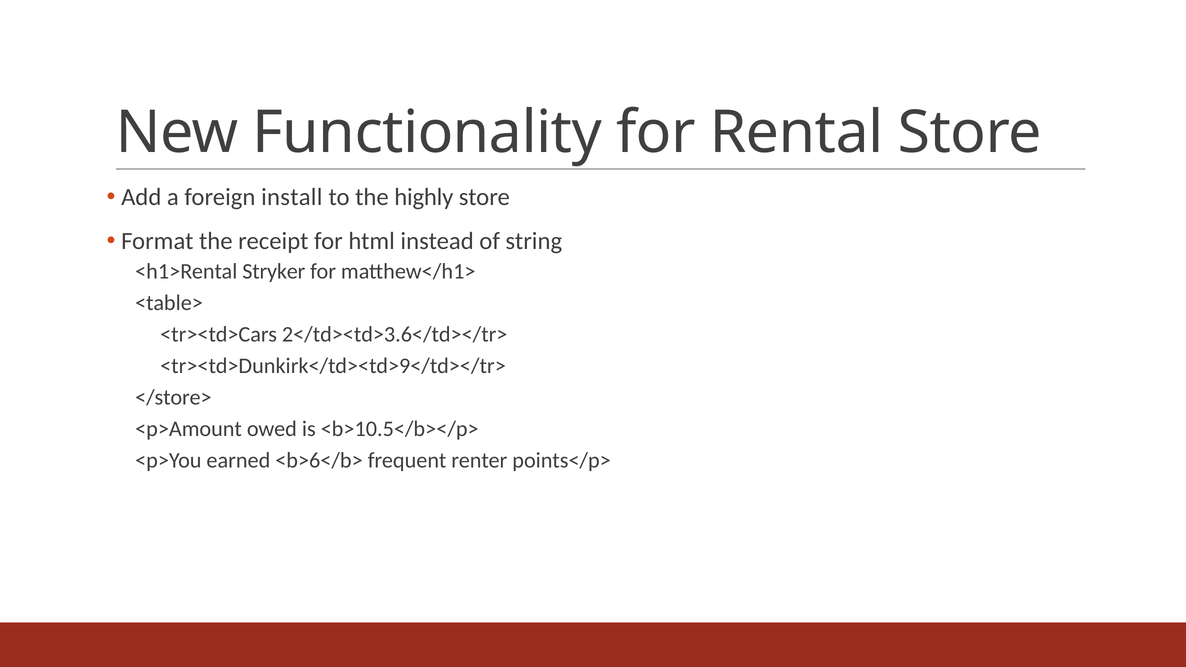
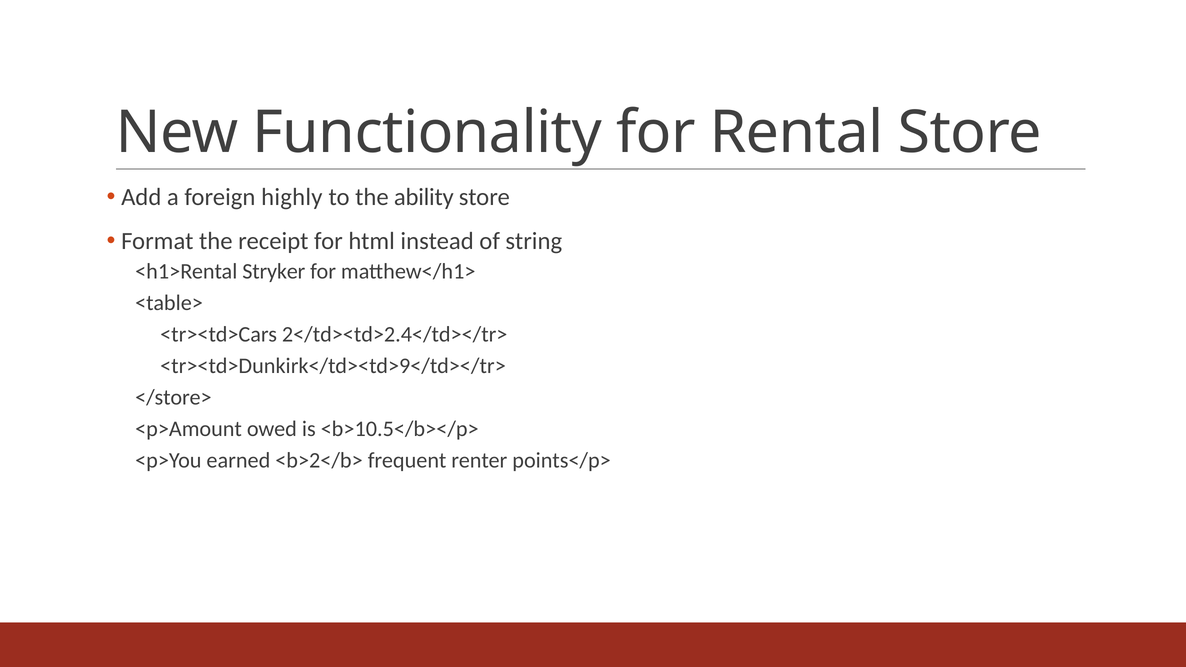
install: install -> highly
highly: highly -> ability
2</td><td>3.6</td></tr>: 2</td><td>3.6</td></tr> -> 2</td><td>2.4</td></tr>
<b>6</b>: <b>6</b> -> <b>2</b>
